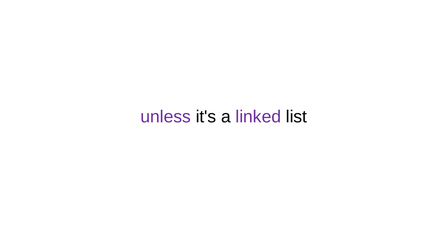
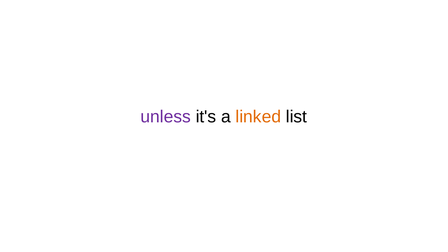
linked colour: purple -> orange
